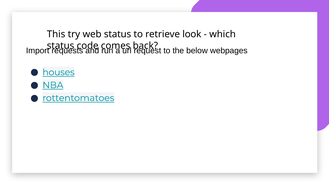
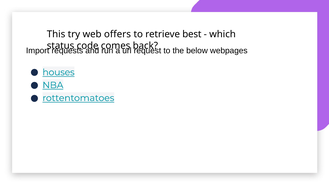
web status: status -> offers
look: look -> best
